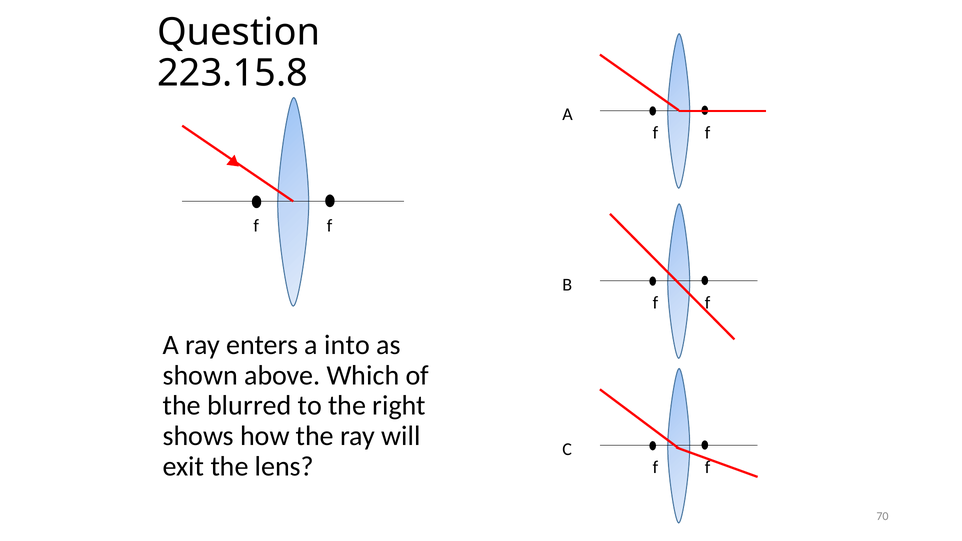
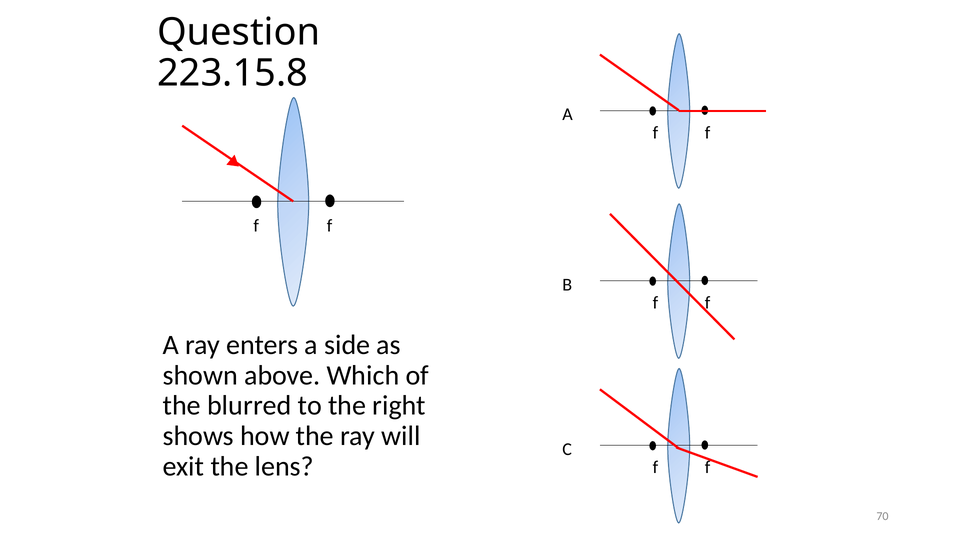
into: into -> side
